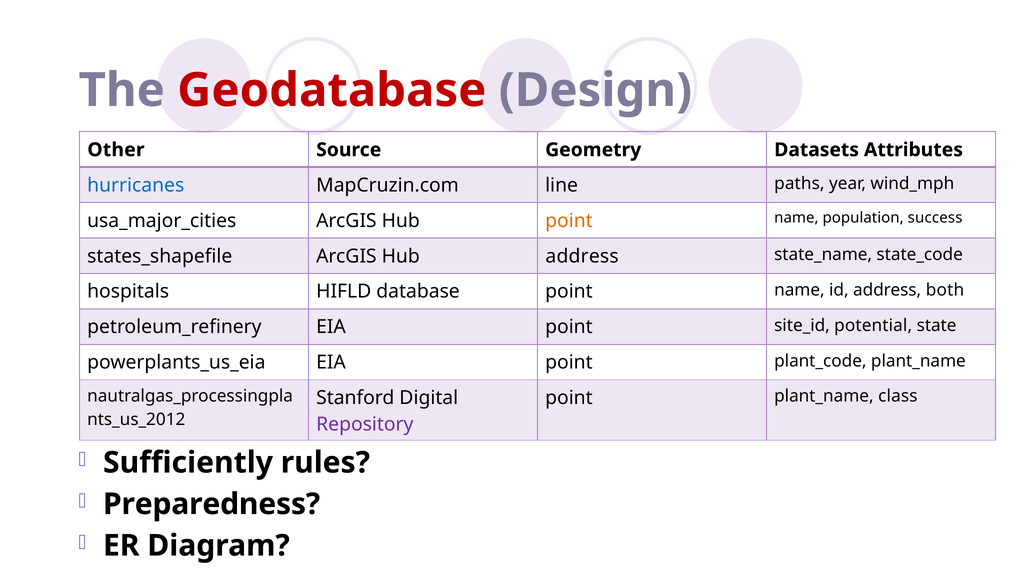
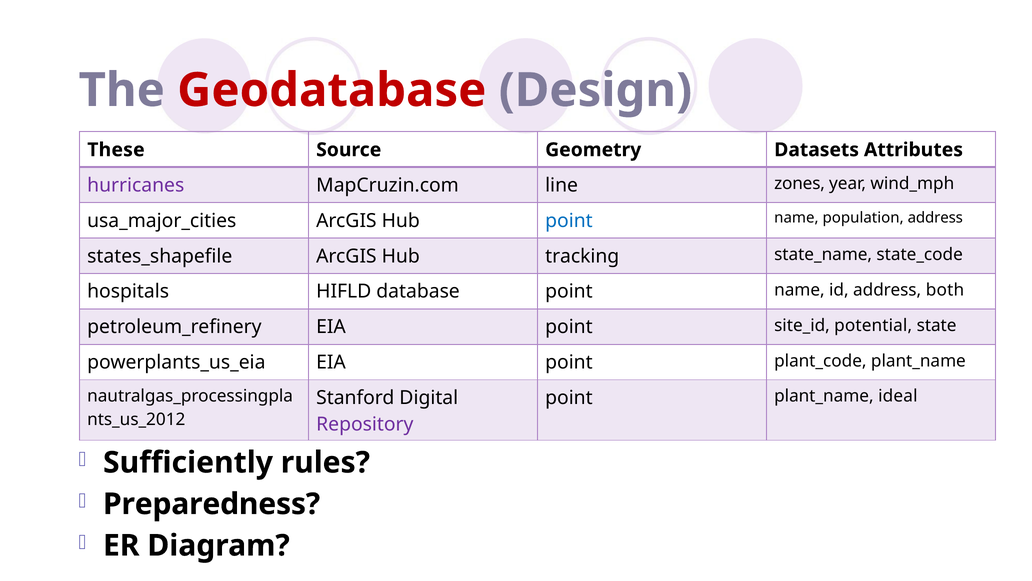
Other: Other -> These
hurricanes colour: blue -> purple
paths: paths -> zones
point at (569, 221) colour: orange -> blue
population success: success -> address
Hub address: address -> tracking
class: class -> ideal
